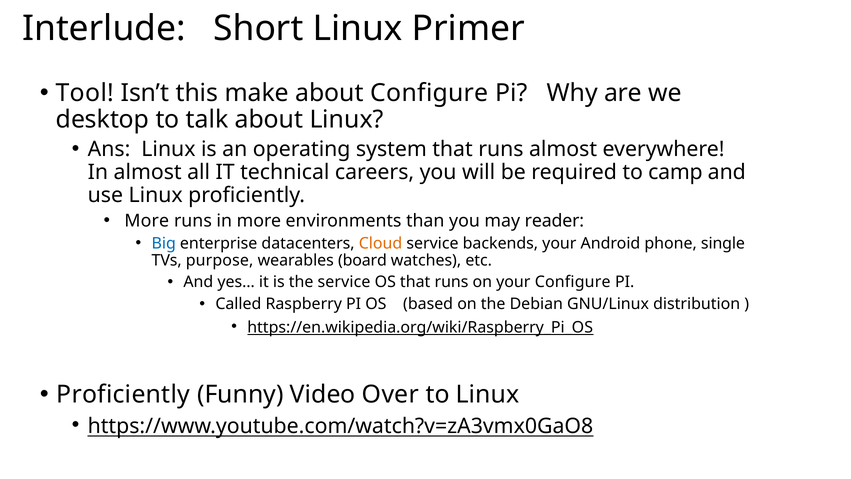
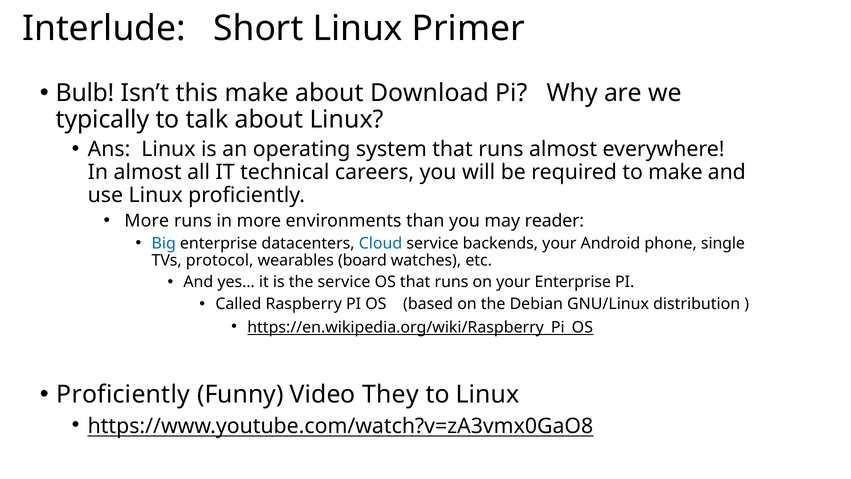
Tool: Tool -> Bulb
about Configure: Configure -> Download
desktop: desktop -> typically
to camp: camp -> make
Cloud colour: orange -> blue
purpose: purpose -> protocol
your Configure: Configure -> Enterprise
Over: Over -> They
